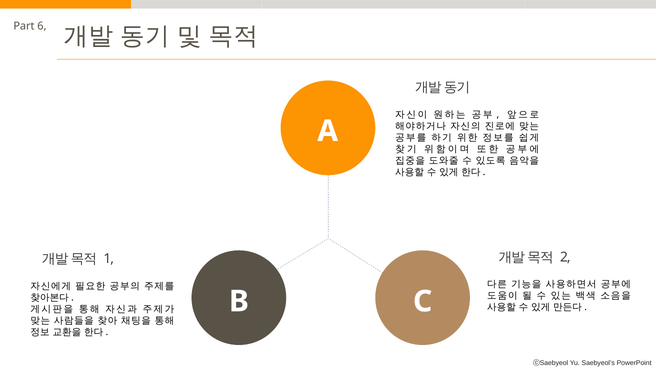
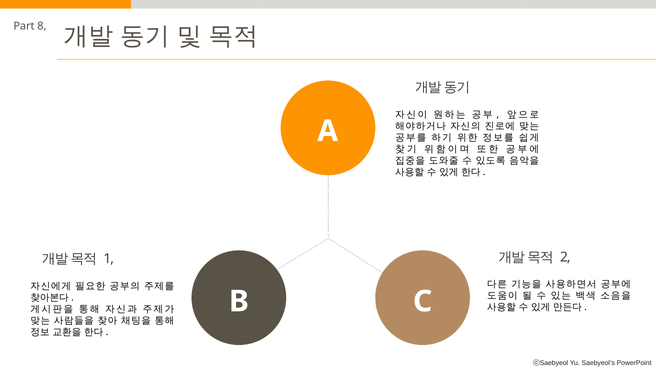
6: 6 -> 8
